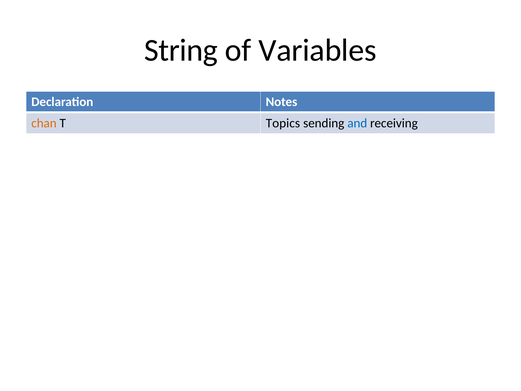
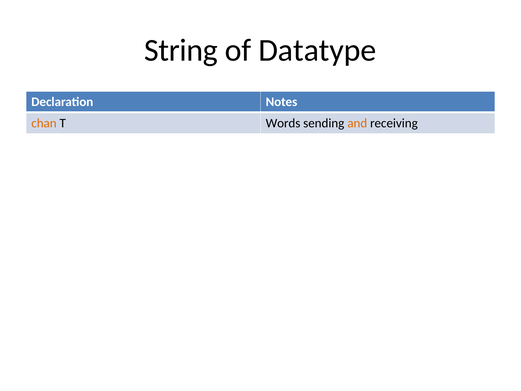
Variables: Variables -> Datatype
Topics: Topics -> Words
and colour: blue -> orange
